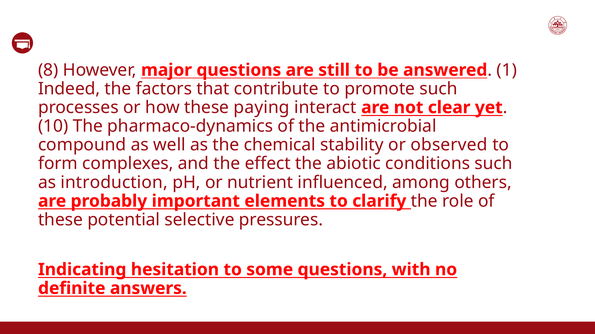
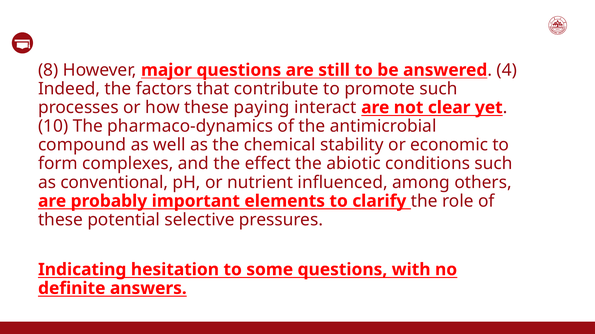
1: 1 -> 4
observed: observed -> economic
introduction: introduction -> conventional
